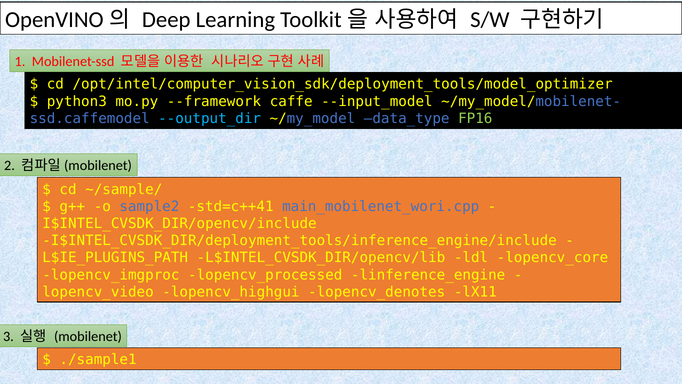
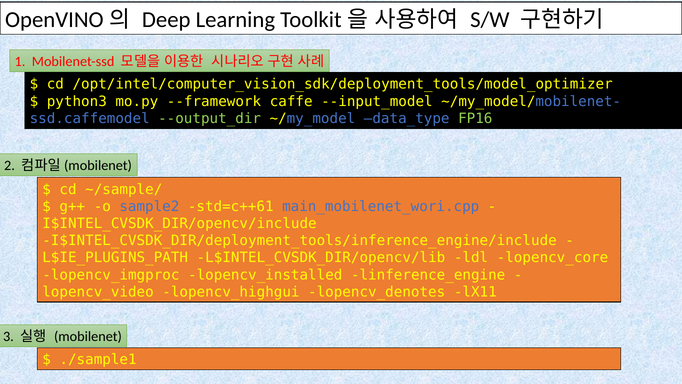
--output_dir colour: light blue -> light green
std=c++41: std=c++41 -> std=c++61
lopencv_processed: lopencv_processed -> lopencv_installed
